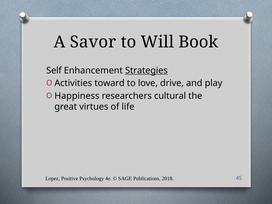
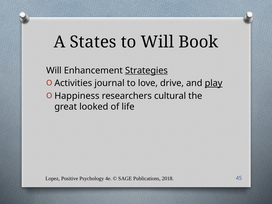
Savor: Savor -> States
Self at (54, 70): Self -> Will
toward: toward -> journal
play underline: none -> present
virtues: virtues -> looked
